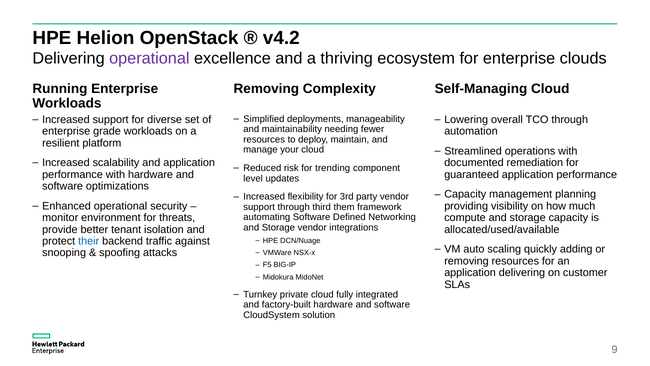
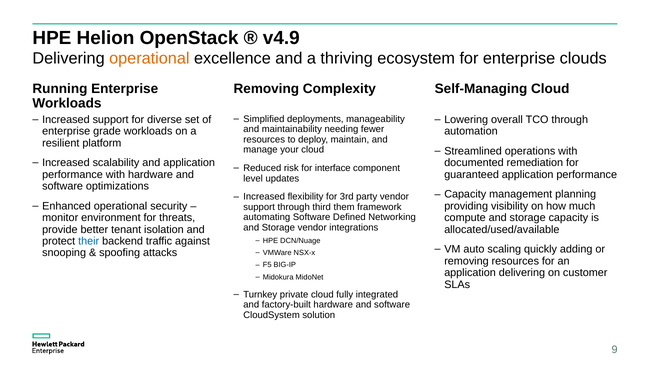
v4.2: v4.2 -> v4.9
operational at (149, 58) colour: purple -> orange
trending: trending -> interface
